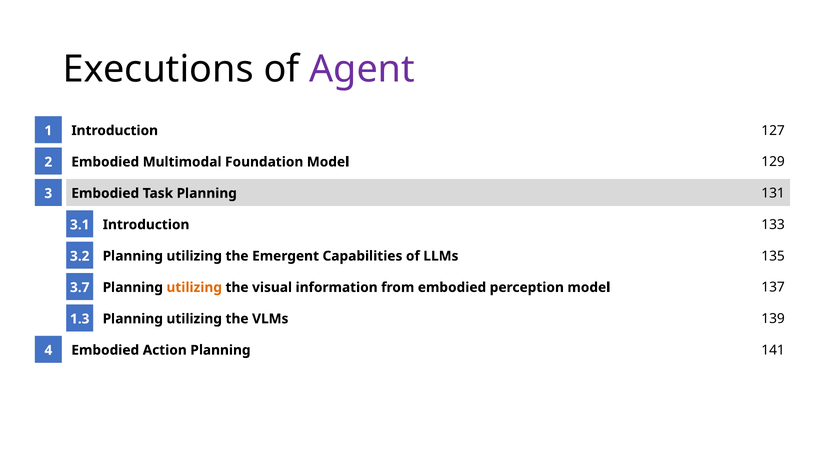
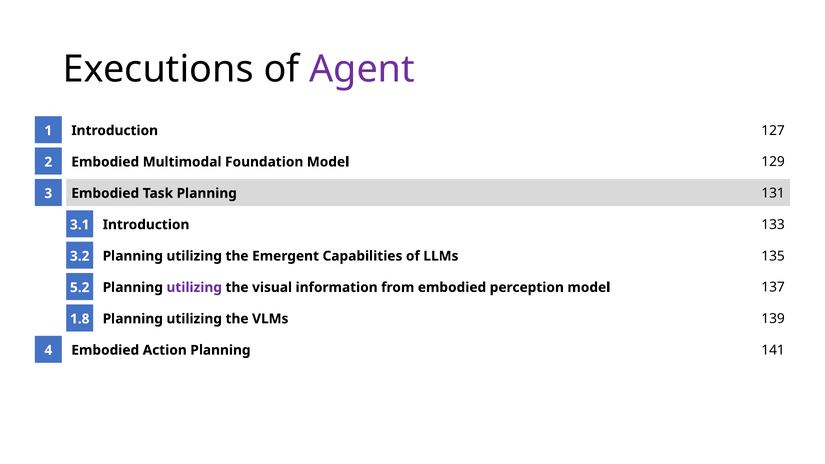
utilizing at (194, 287) colour: orange -> purple
3.7: 3.7 -> 5.2
1.3: 1.3 -> 1.8
